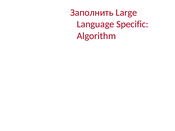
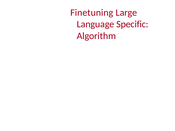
Заполнить: Заполнить -> Finetuning
